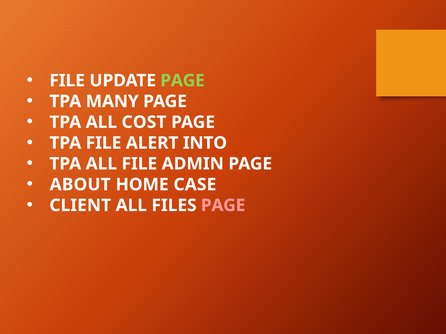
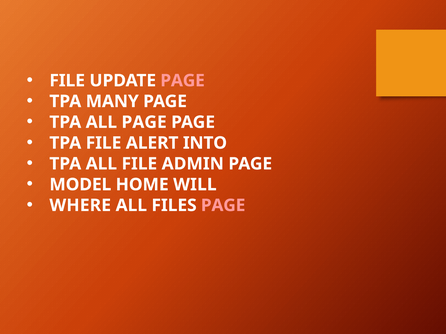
PAGE at (183, 81) colour: light green -> pink
ALL COST: COST -> PAGE
ABOUT: ABOUT -> MODEL
CASE: CASE -> WILL
CLIENT: CLIENT -> WHERE
